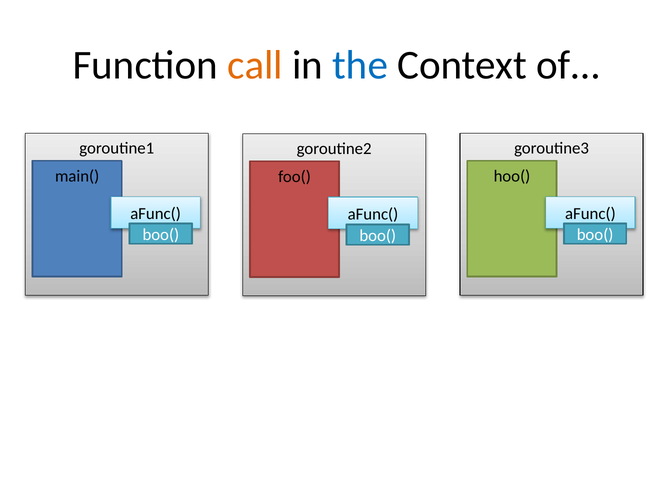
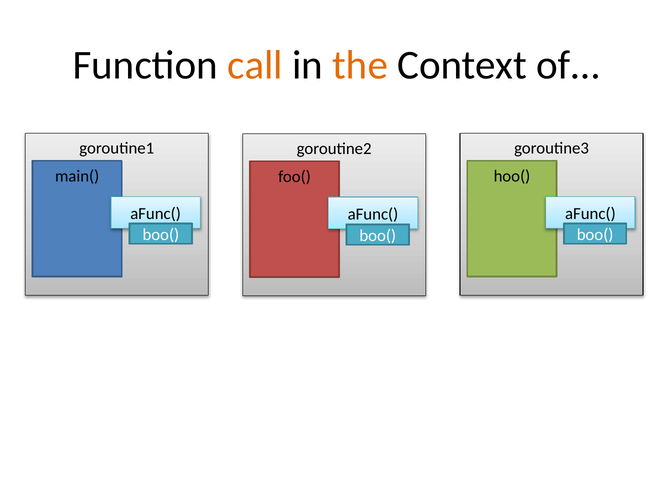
the colour: blue -> orange
